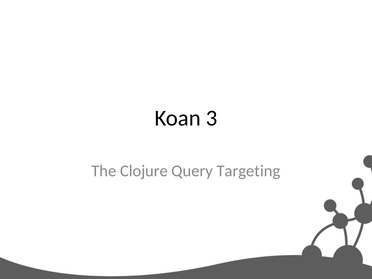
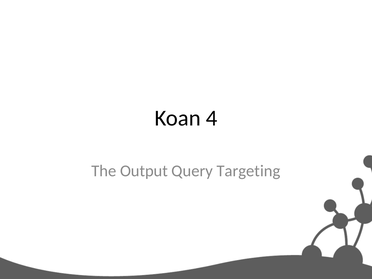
3: 3 -> 4
Clojure: Clojure -> Output
